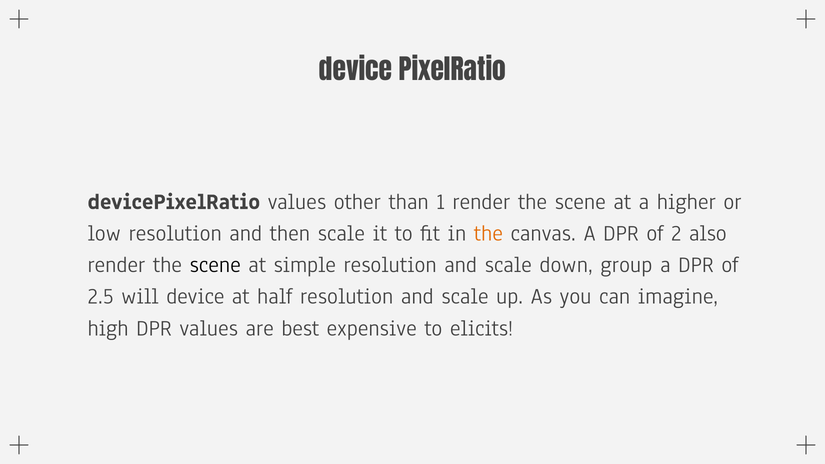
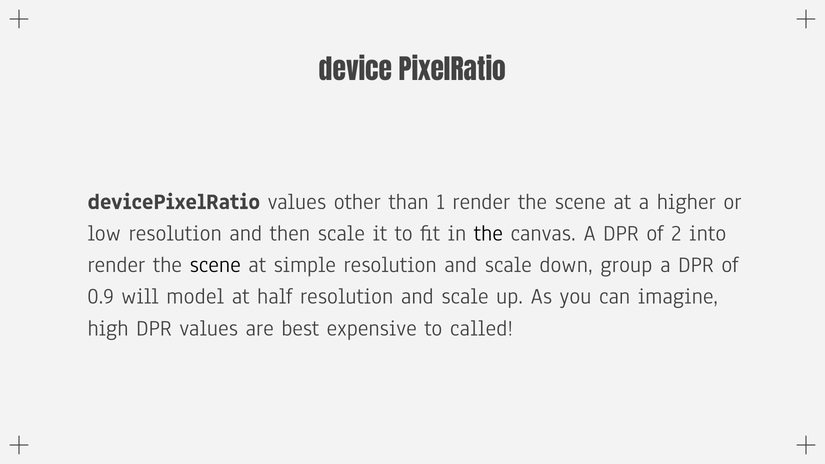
the at (488, 233) colour: orange -> black
also: also -> into
2.5: 2.5 -> 0.9
will device: device -> model
elicits: elicits -> called
